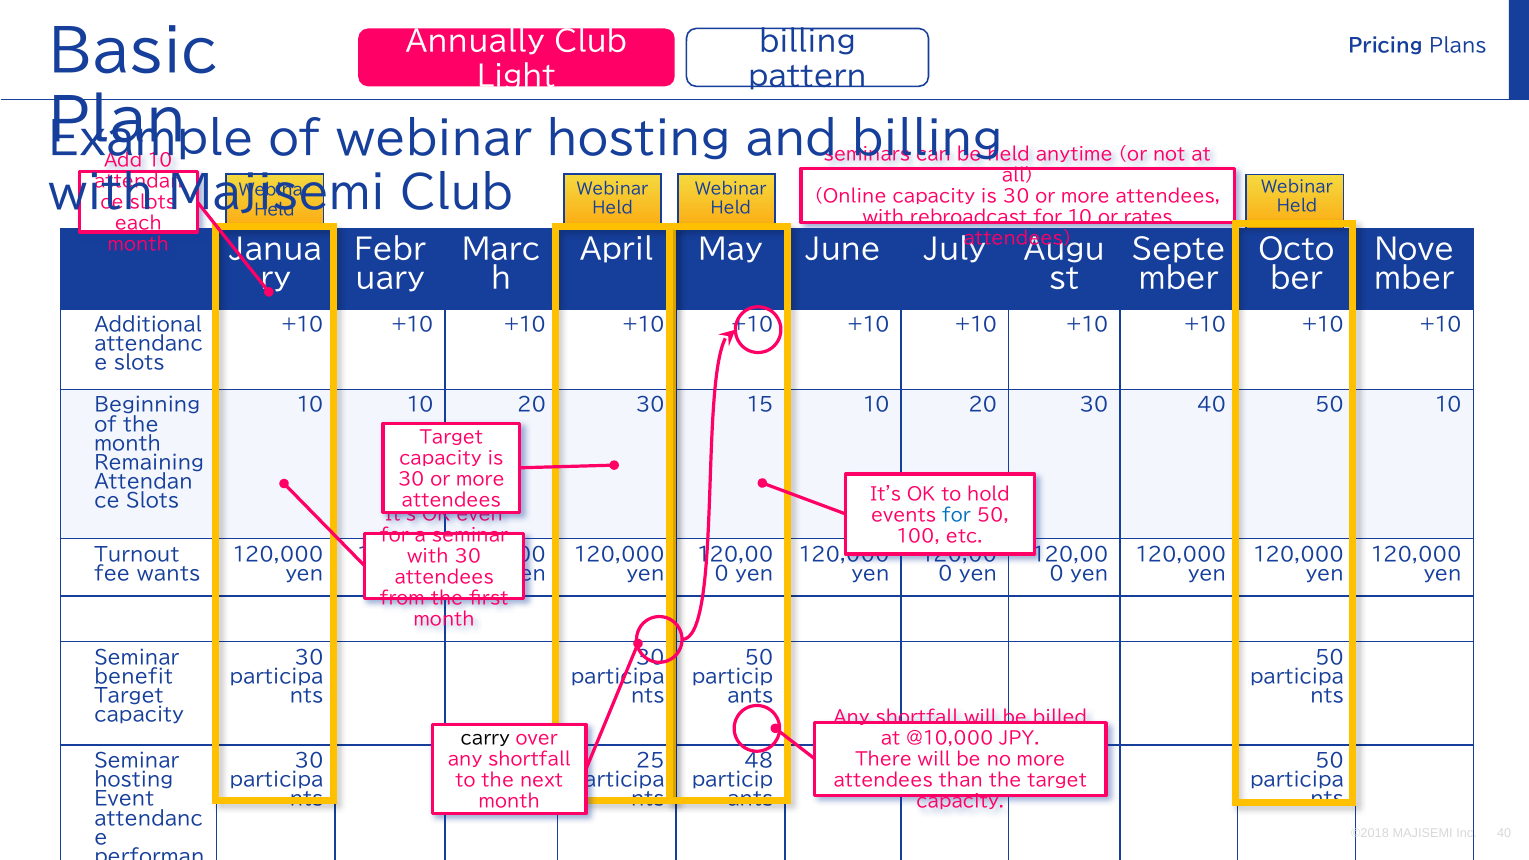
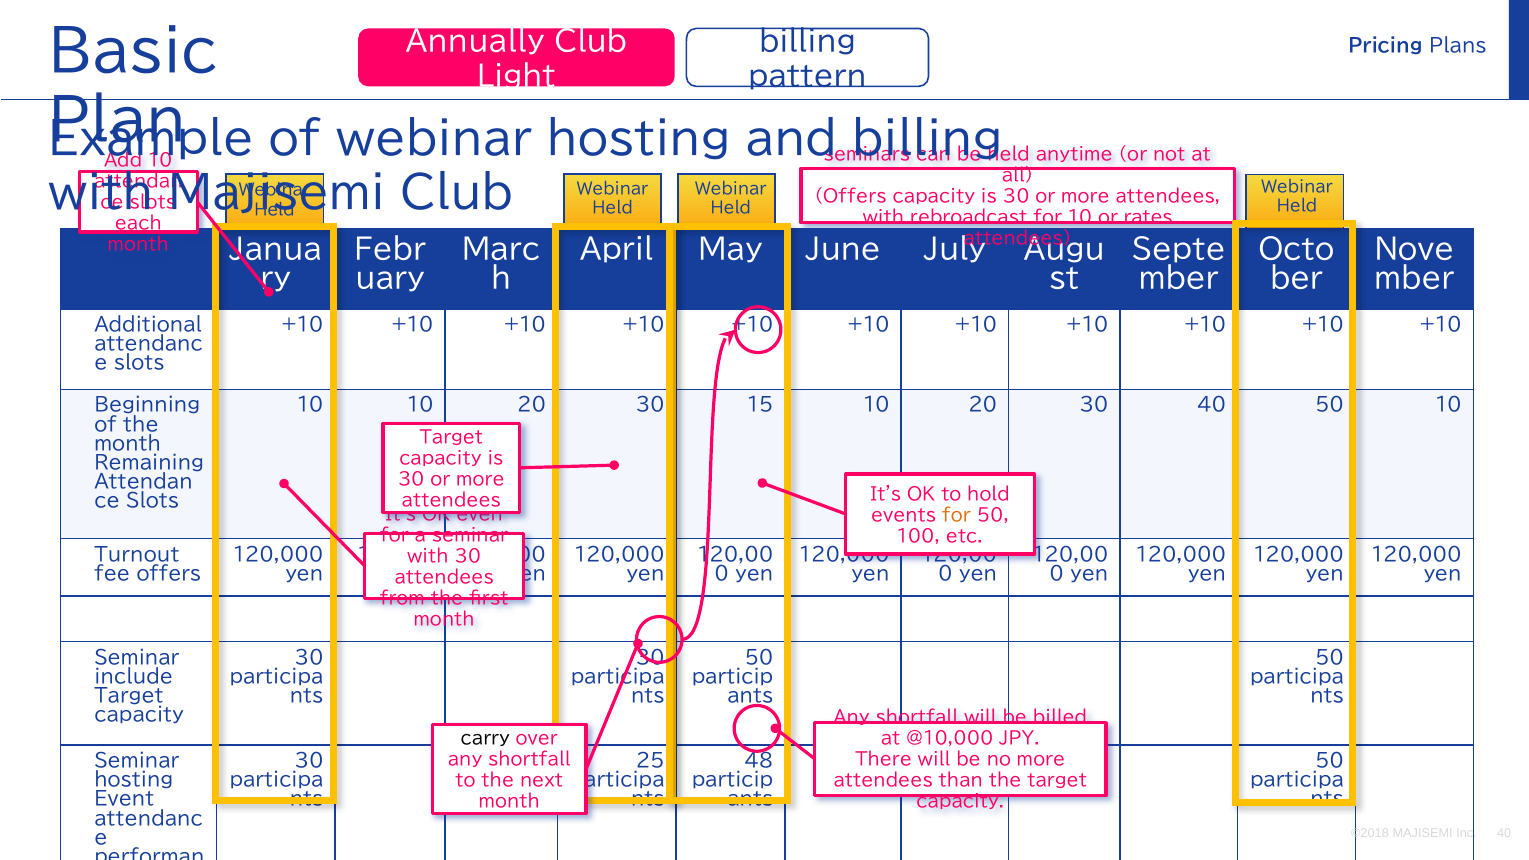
Online at (851, 197): Online -> Offers
for at (956, 515) colour: blue -> orange
fee wants: wants -> offers
benefit: benefit -> include
